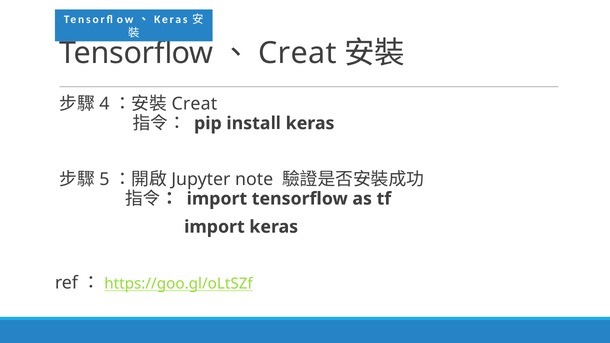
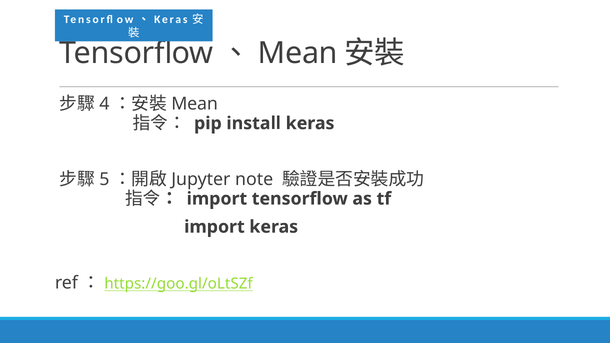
Creat at (297, 53): Creat -> Mean
Creat at (194, 104): Creat -> Mean
